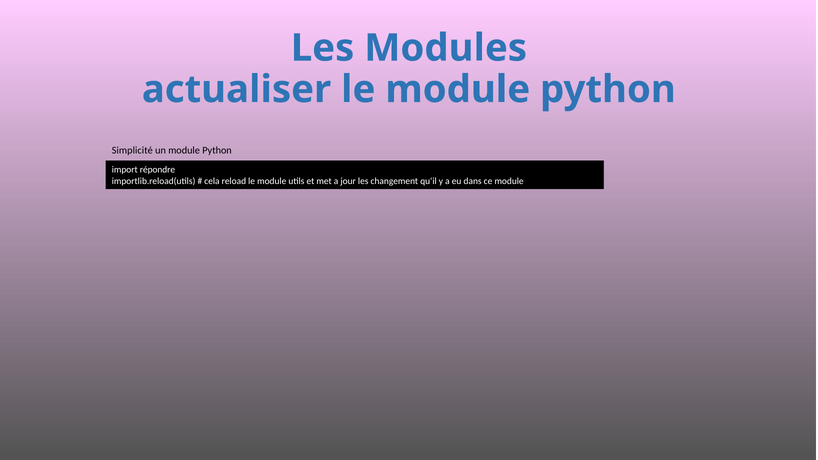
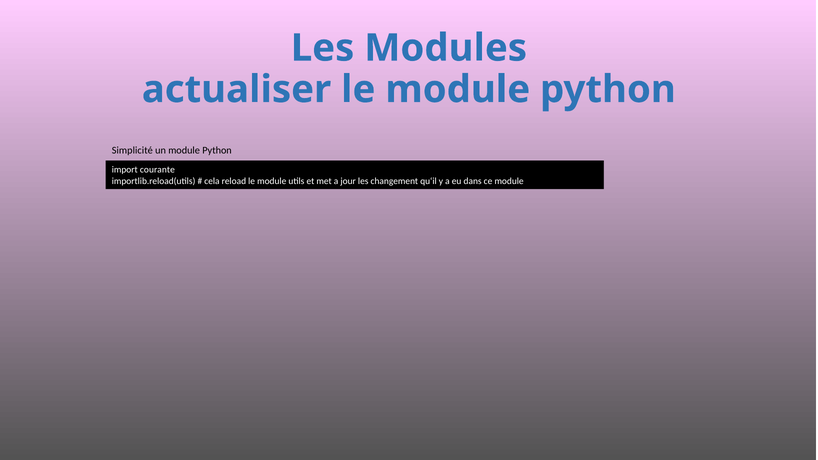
répondre: répondre -> courante
